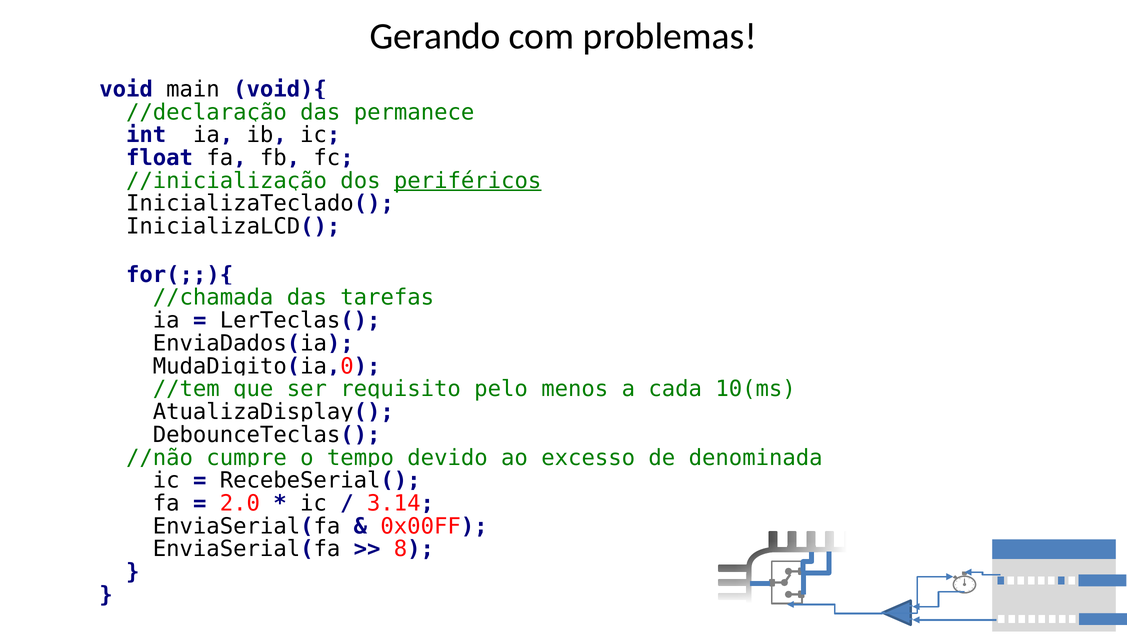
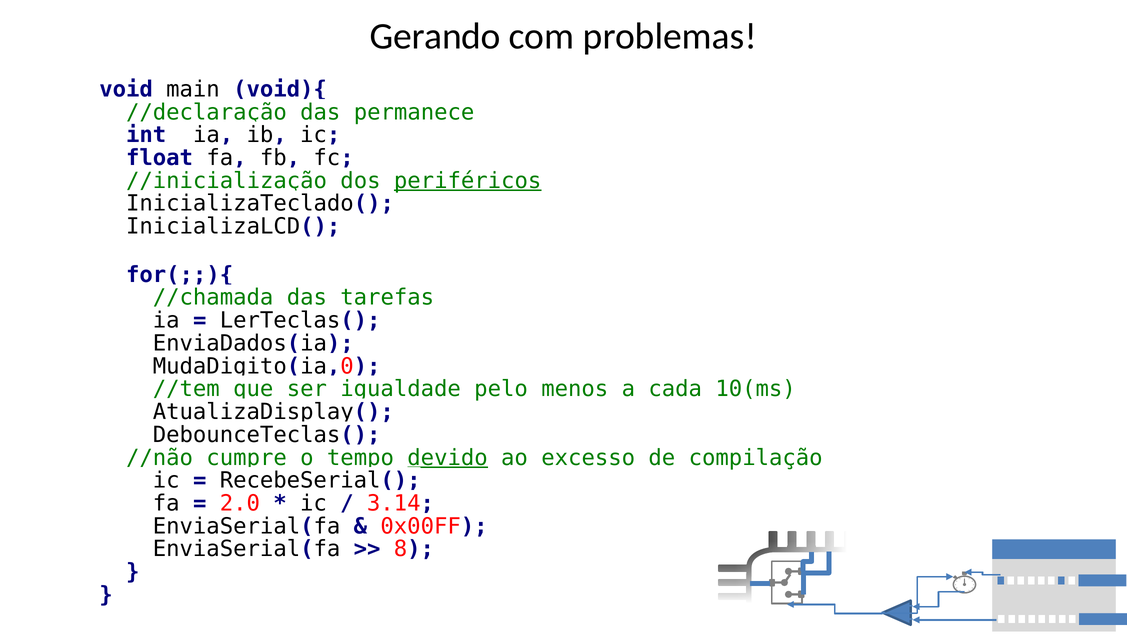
requisito: requisito -> igualdade
devido underline: none -> present
denominada: denominada -> compilação
